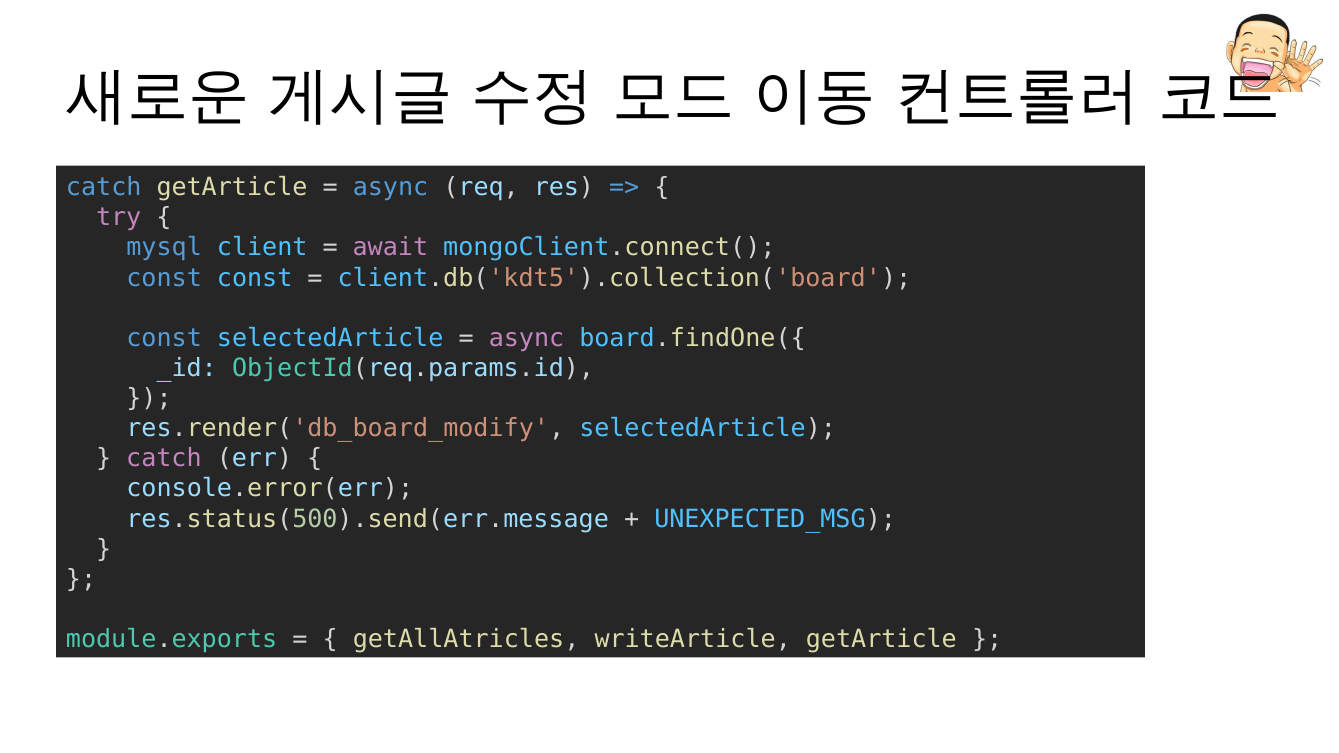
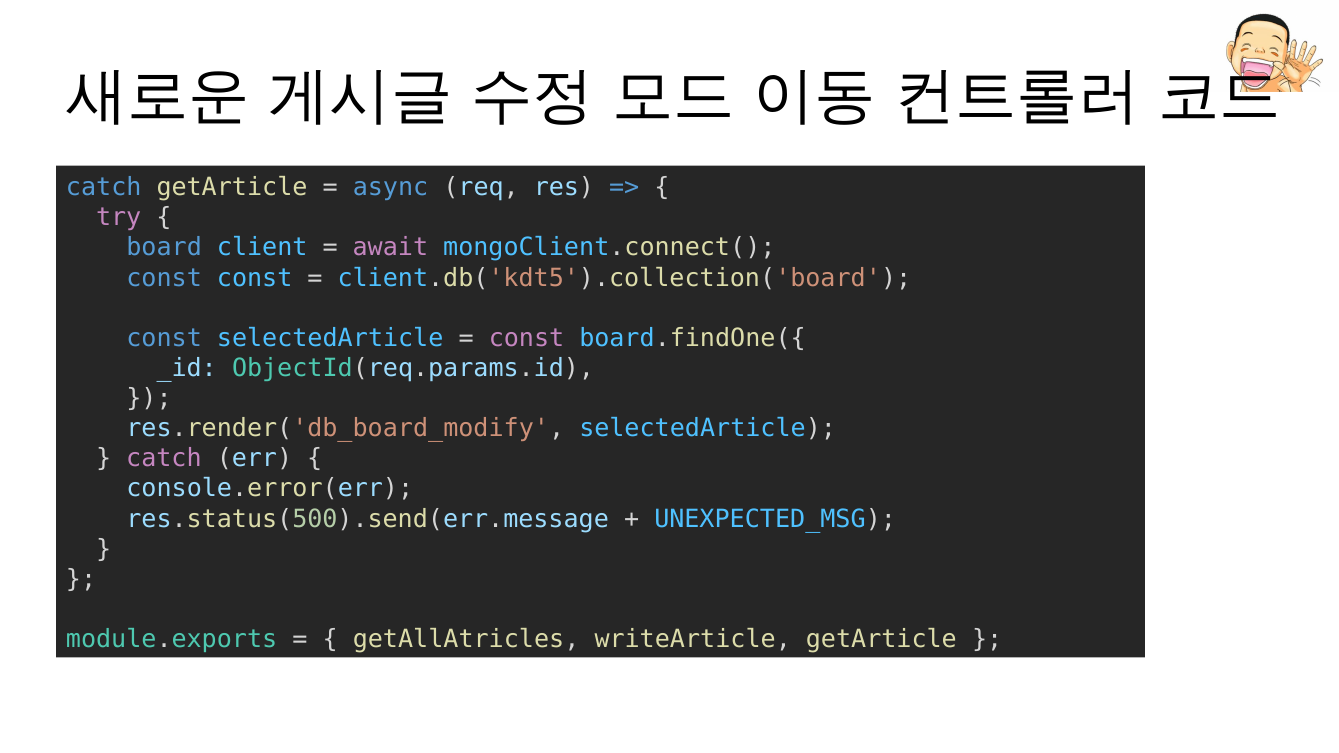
mysql: mysql -> board
async at (527, 338): async -> const
